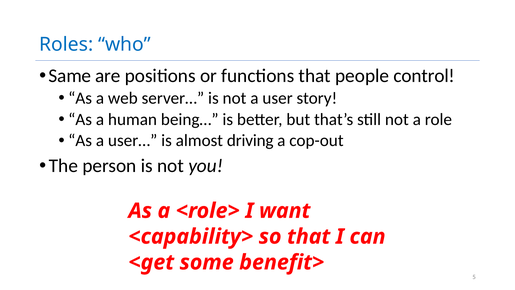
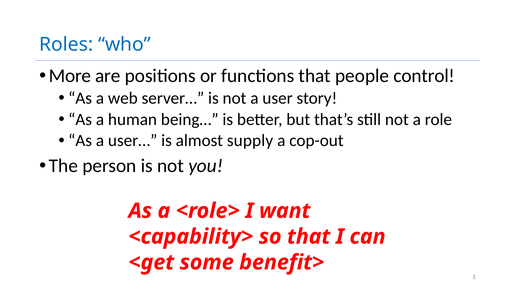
Same: Same -> More
driving: driving -> supply
